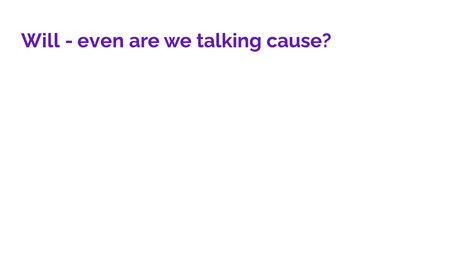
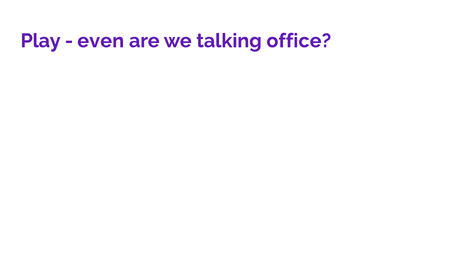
Will: Will -> Play
cause: cause -> office
